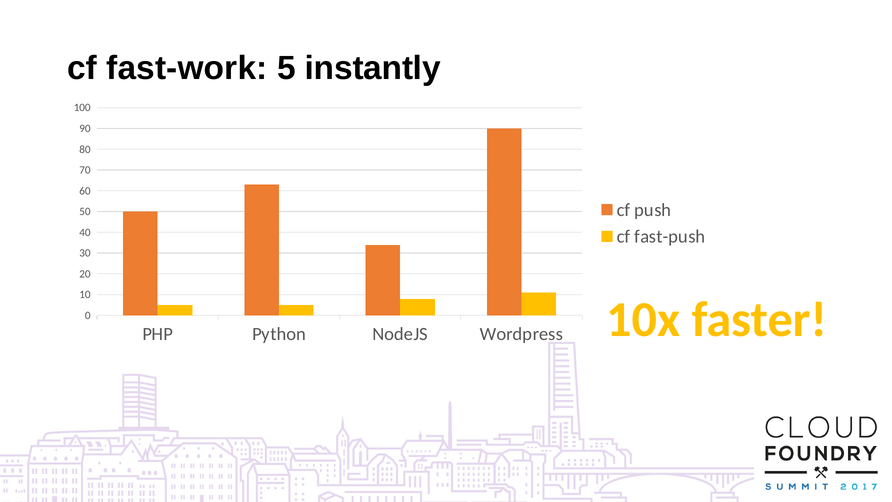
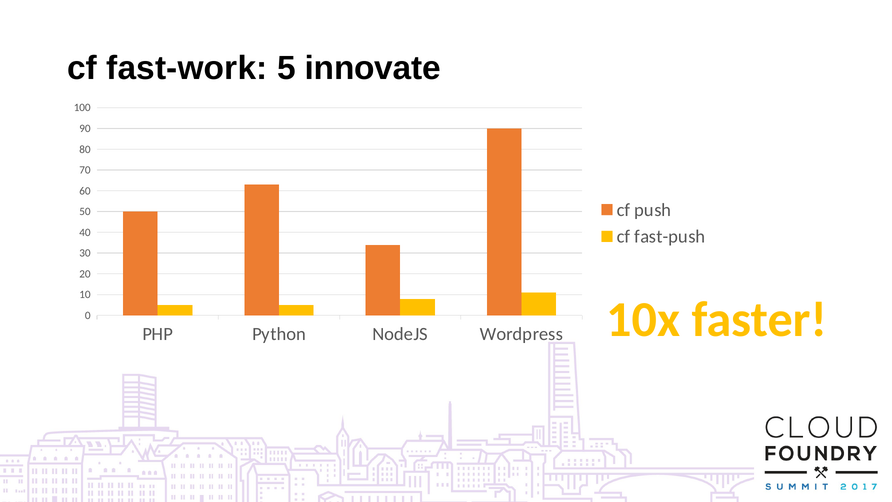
instantly: instantly -> innovate
